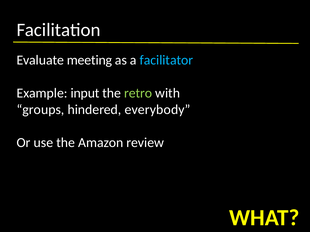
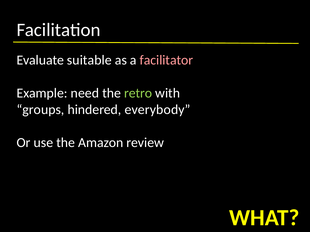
meeting: meeting -> suitable
facilitator colour: light blue -> pink
input: input -> need
